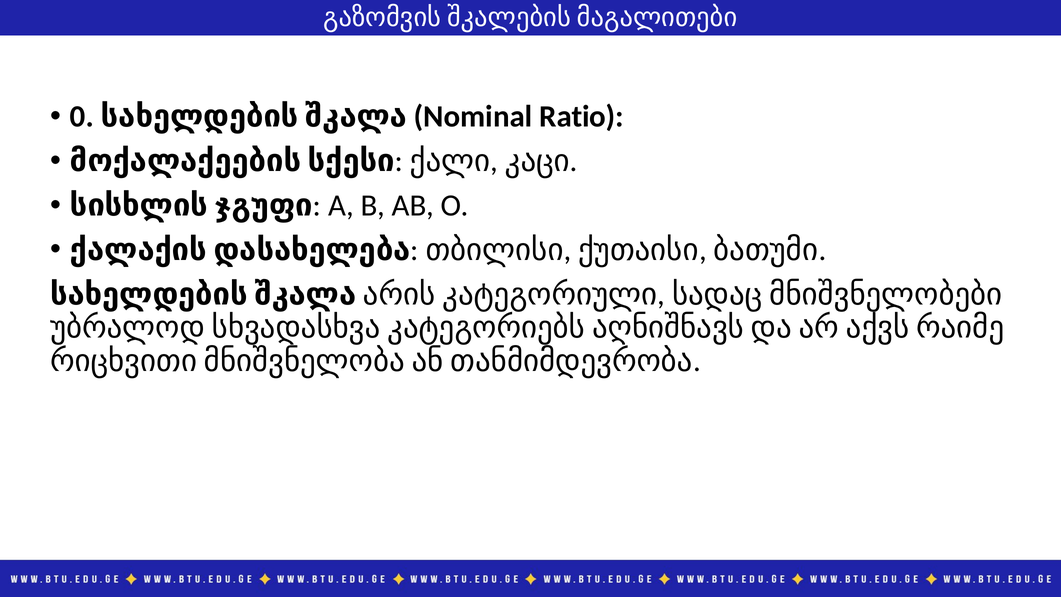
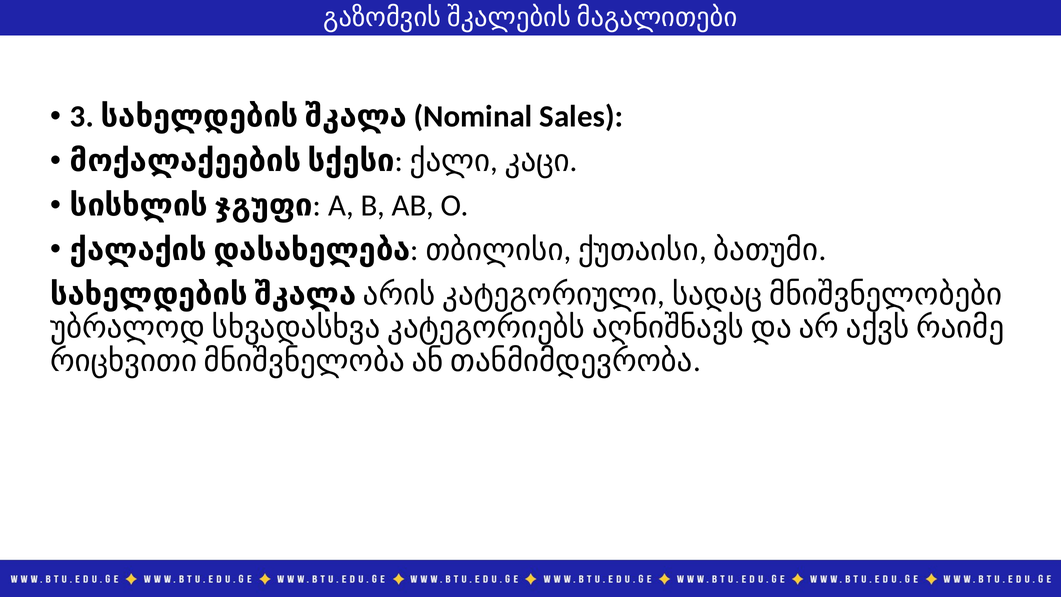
0: 0 -> 3
Ratio: Ratio -> Sales
